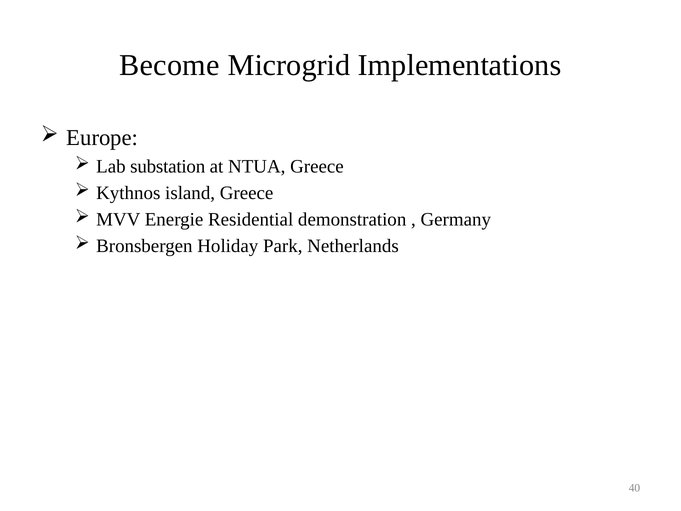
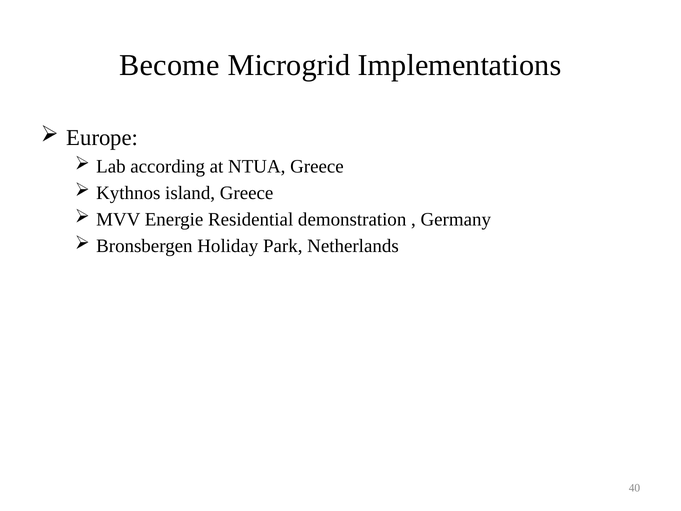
substation: substation -> according
